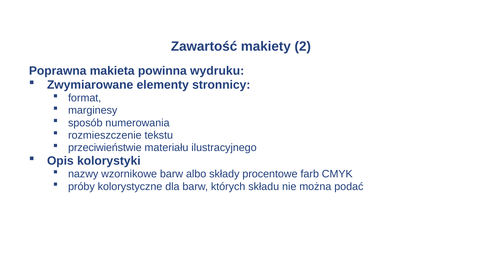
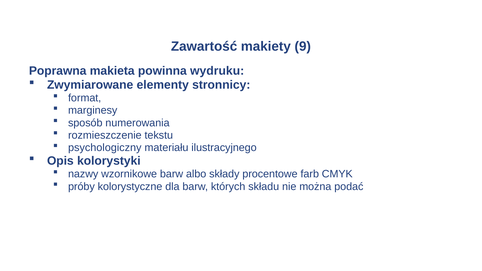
2: 2 -> 9
przeciwieństwie: przeciwieństwie -> psychologiczny
